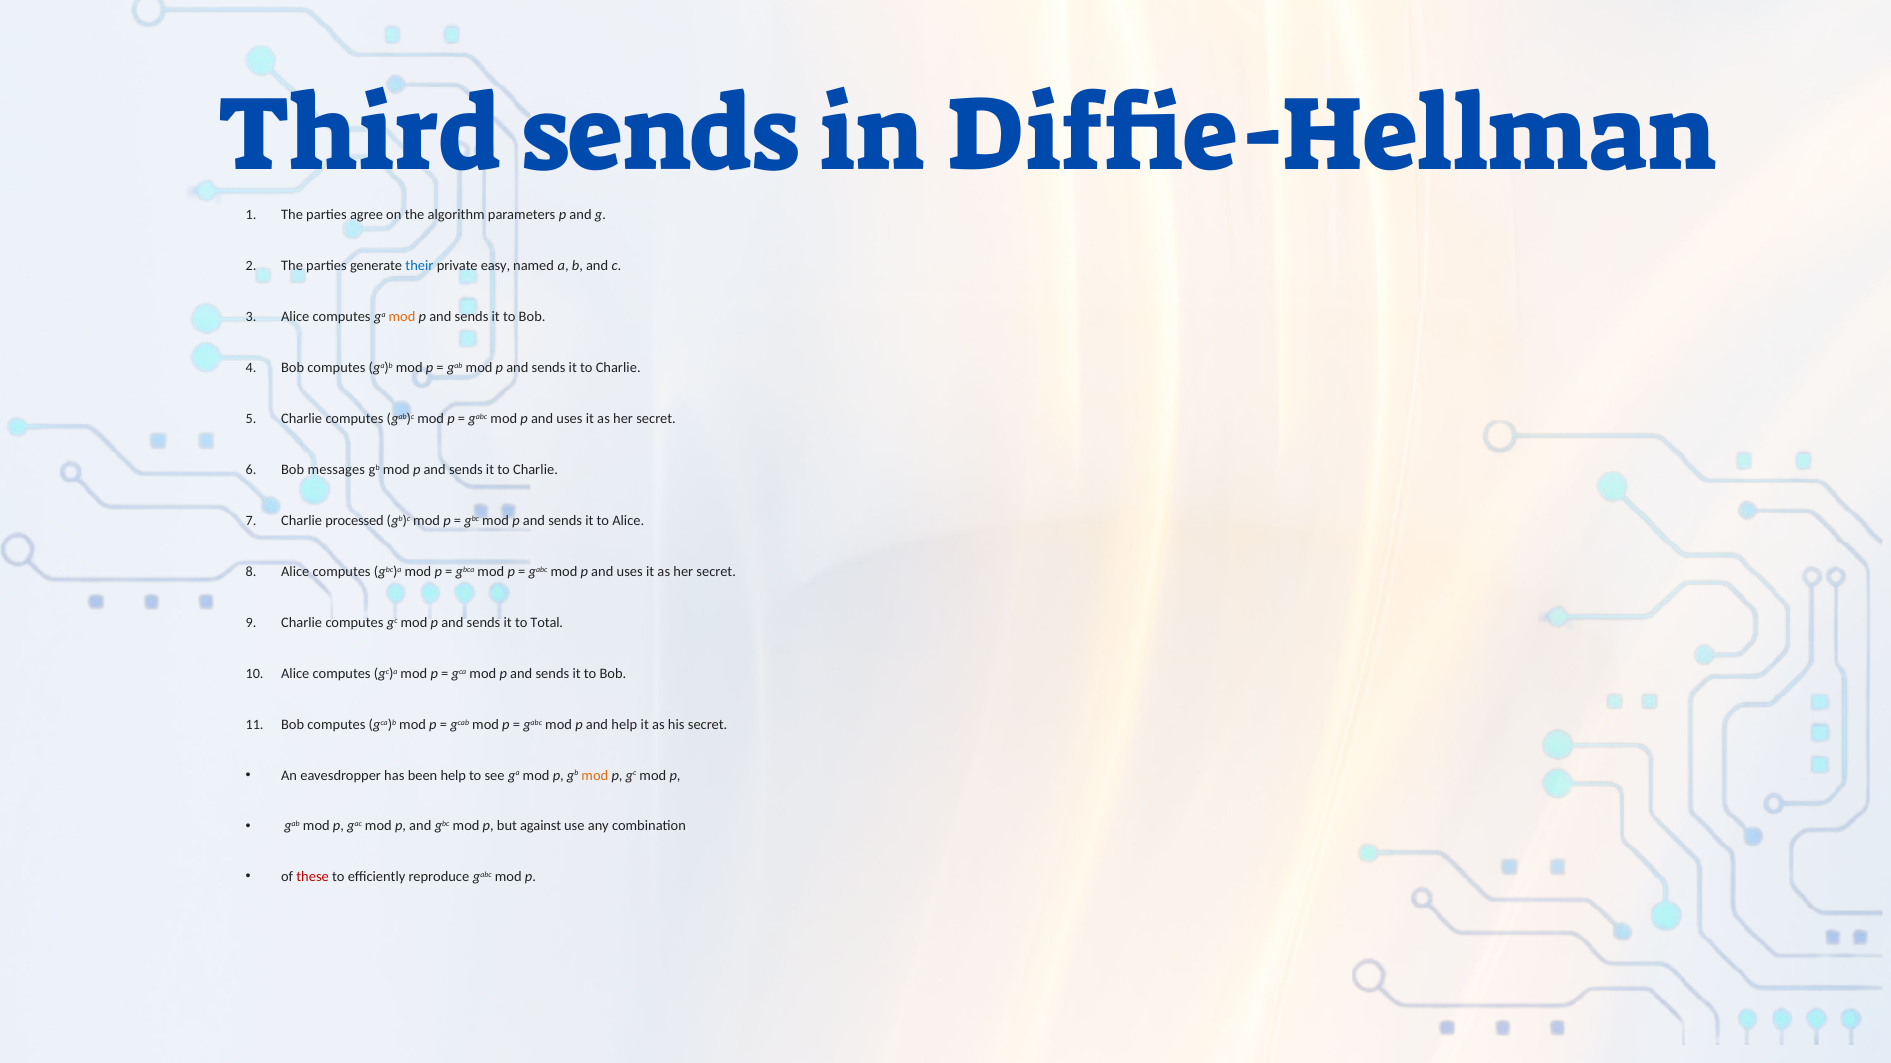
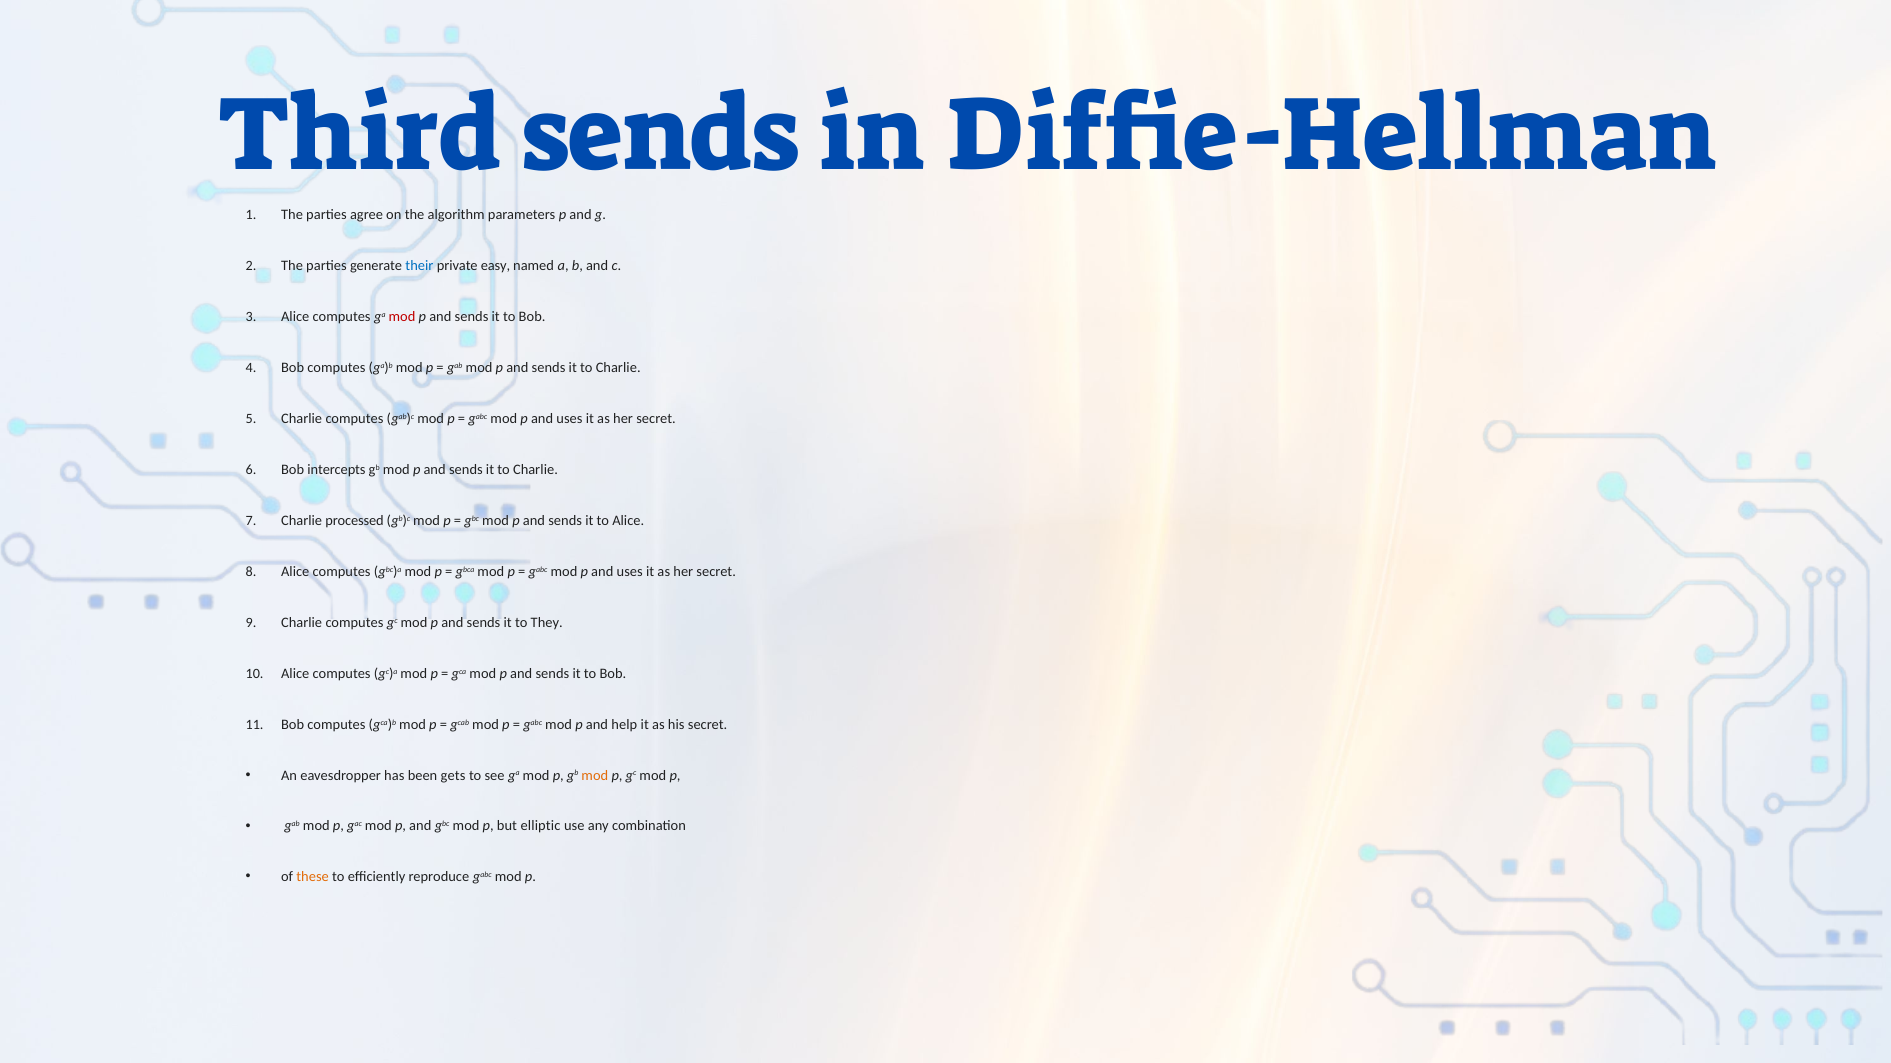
mod at (402, 317) colour: orange -> red
messages: messages -> intercepts
Total: Total -> They
been help: help -> gets
against: against -> elliptic
these colour: red -> orange
